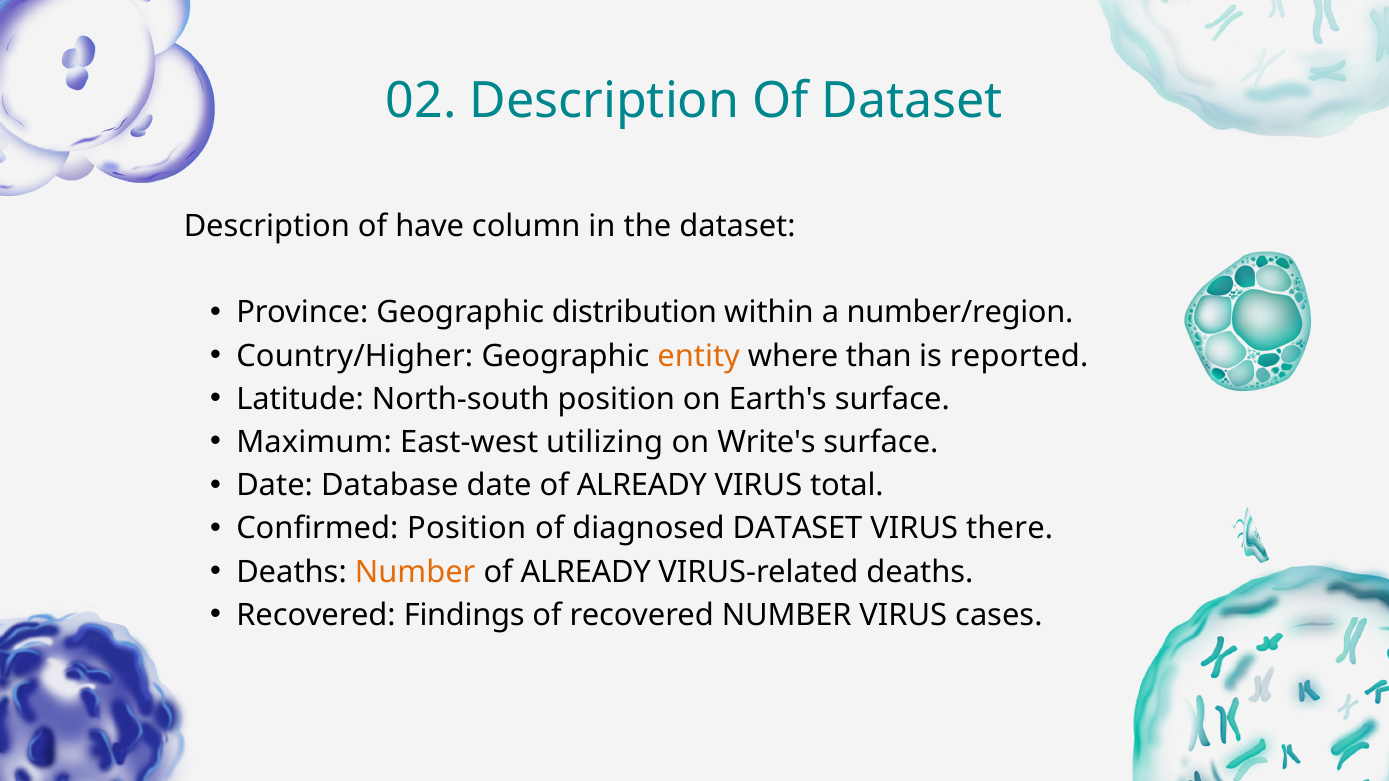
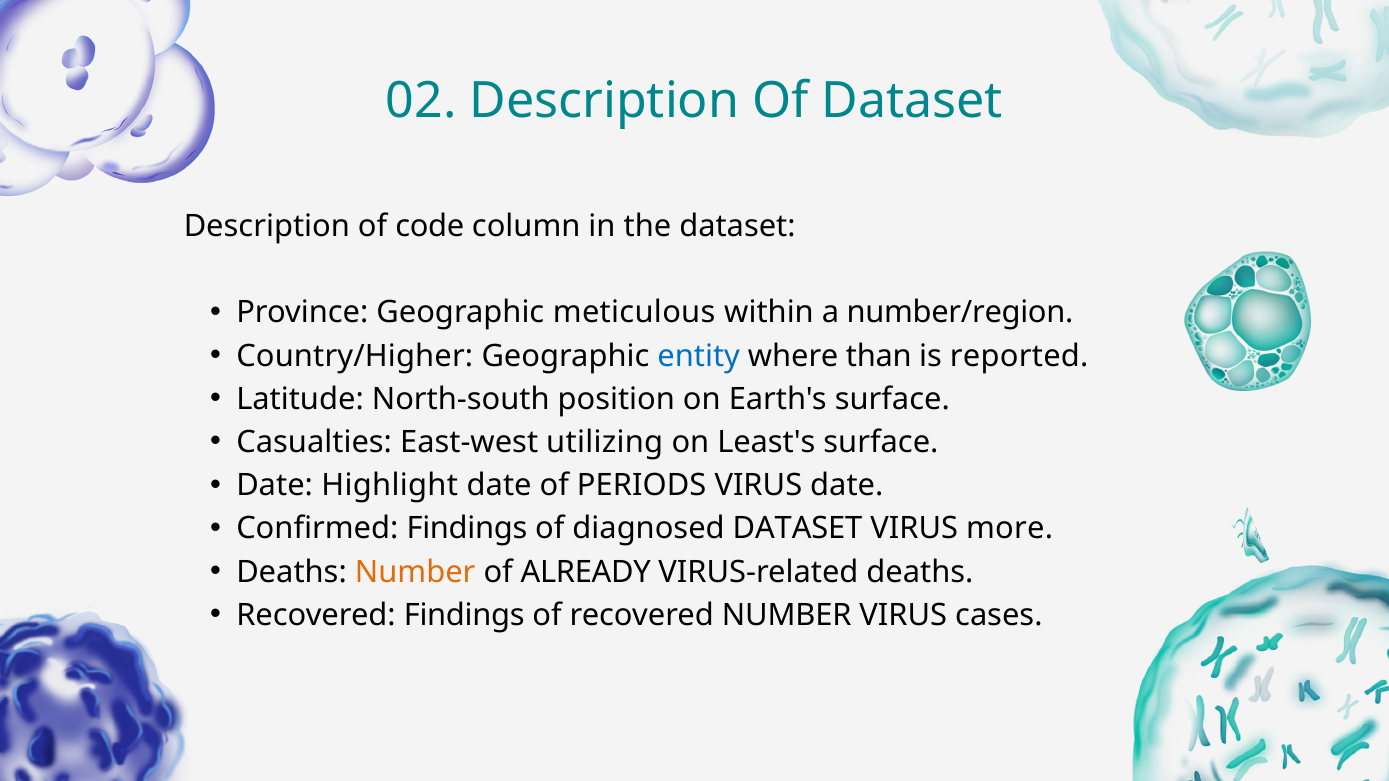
have: have -> code
distribution: distribution -> meticulous
entity colour: orange -> blue
Maximum: Maximum -> Casualties
Write's: Write's -> Least's
Database: Database -> Highlight
date of ALREADY: ALREADY -> PERIODS
VIRUS total: total -> date
Confirmed Position: Position -> Findings
there: there -> more
